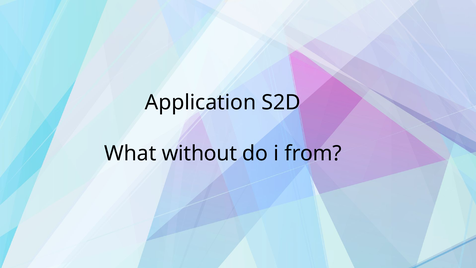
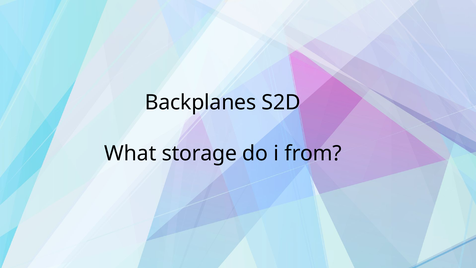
Application: Application -> Backplanes
without: without -> storage
